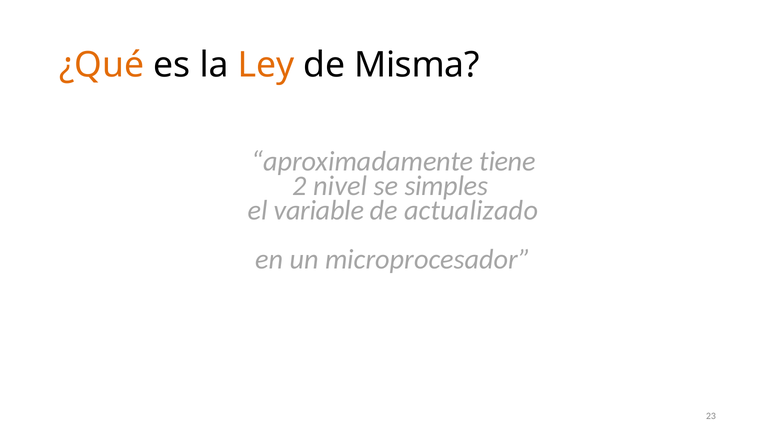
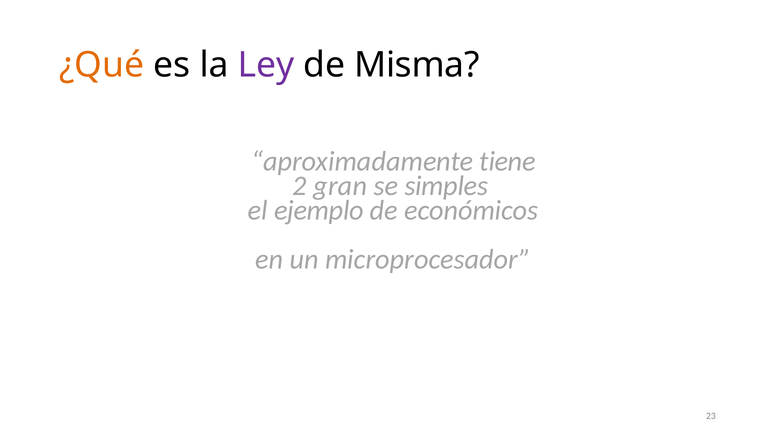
Ley colour: orange -> purple
nivel: nivel -> gran
variable: variable -> ejemplo
actualizado: actualizado -> económicos
